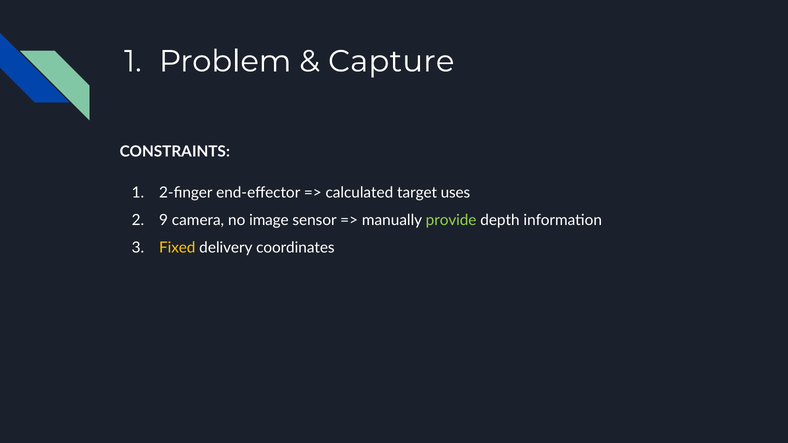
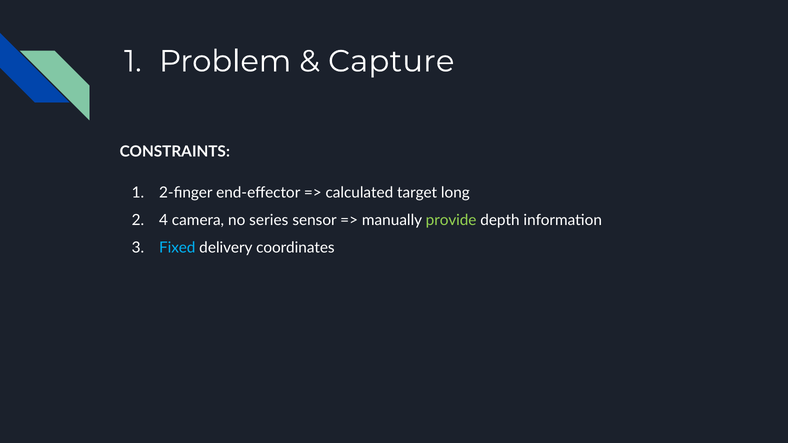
uses: uses -> long
9: 9 -> 4
image: image -> series
Fixed colour: yellow -> light blue
